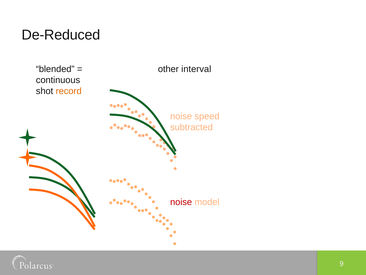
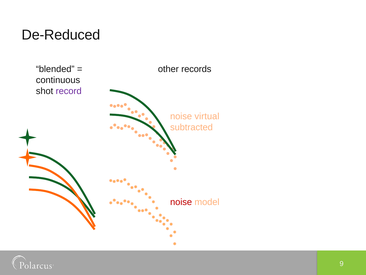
interval: interval -> records
record colour: orange -> purple
speed: speed -> virtual
